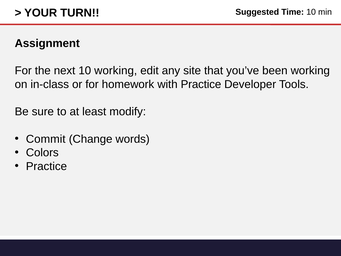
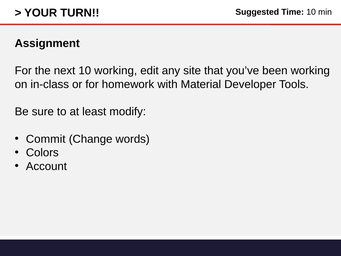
with Practice: Practice -> Material
Practice at (46, 166): Practice -> Account
